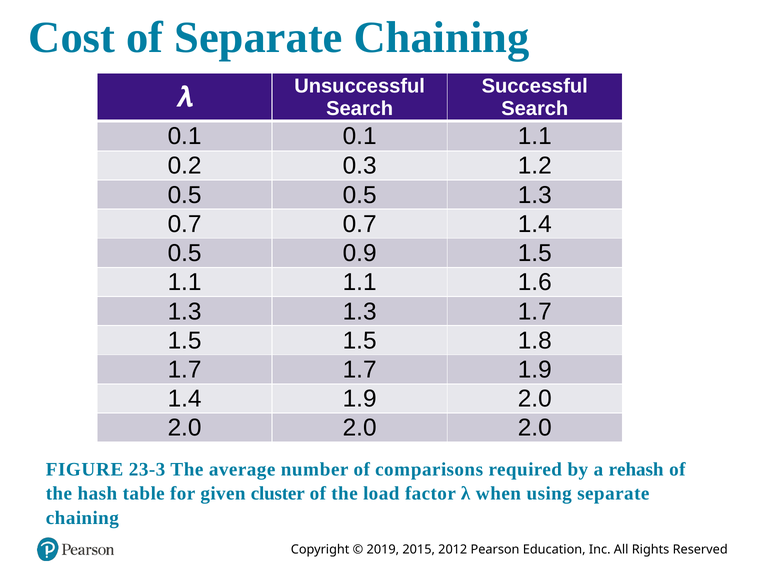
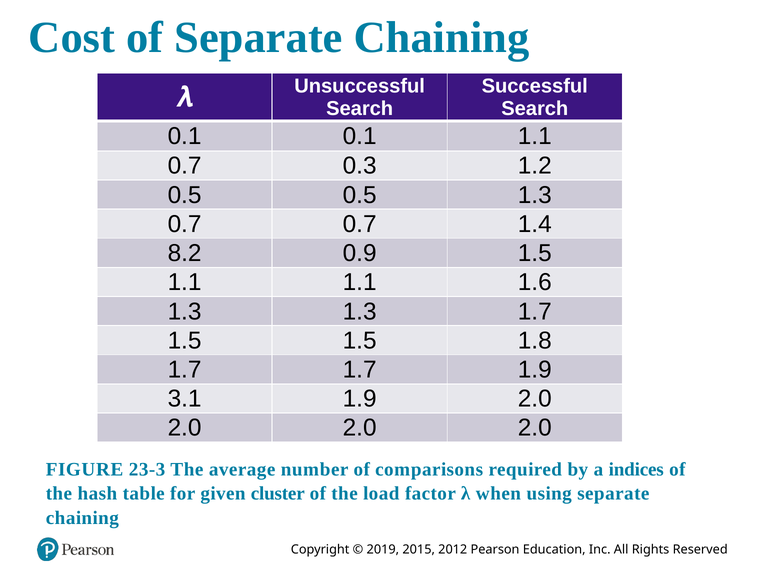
0.2 at (185, 166): 0.2 -> 0.7
0.5 at (185, 253): 0.5 -> 8.2
1.4 at (185, 399): 1.4 -> 3.1
rehash: rehash -> indices
